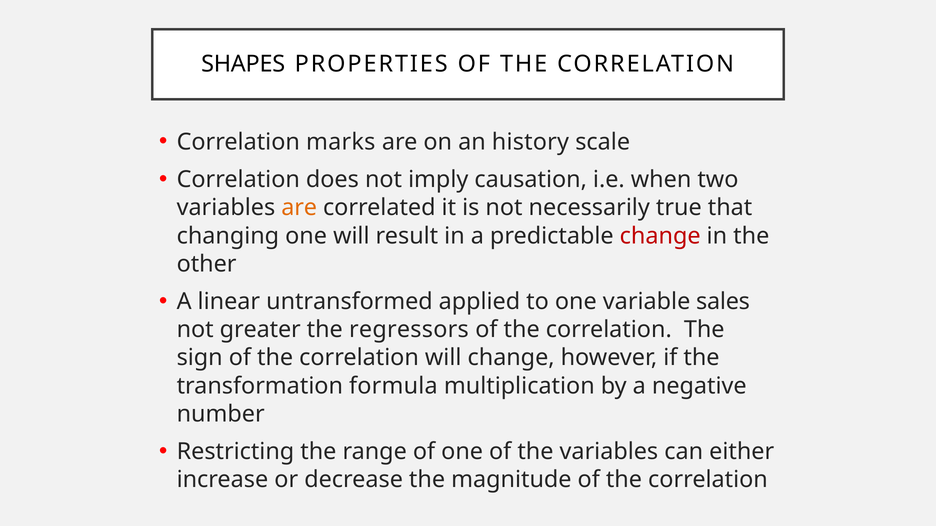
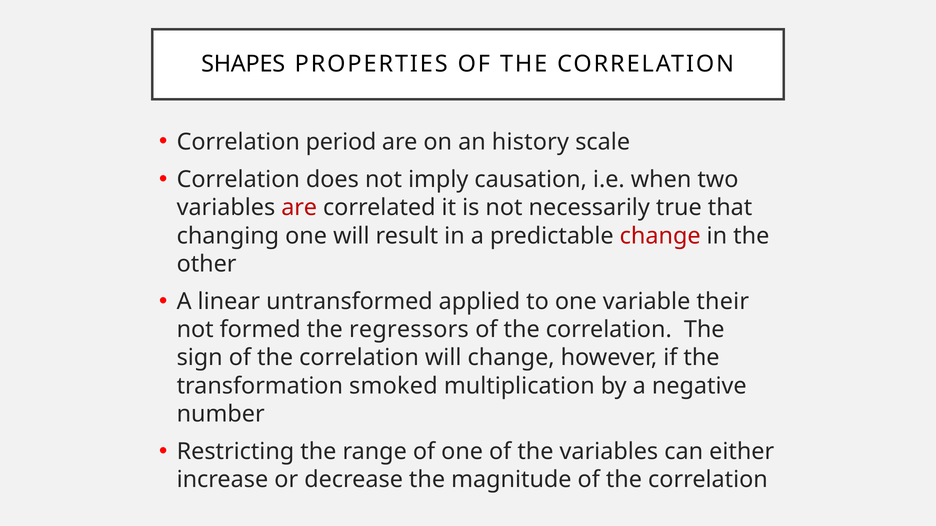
marks: marks -> period
are at (299, 208) colour: orange -> red
sales: sales -> their
greater: greater -> formed
formula: formula -> smoked
